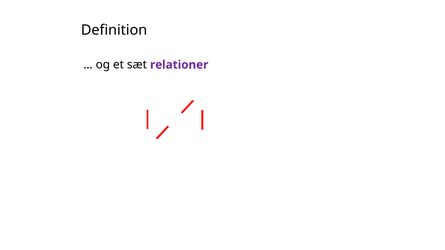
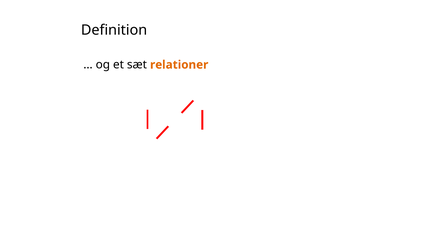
relationer colour: purple -> orange
